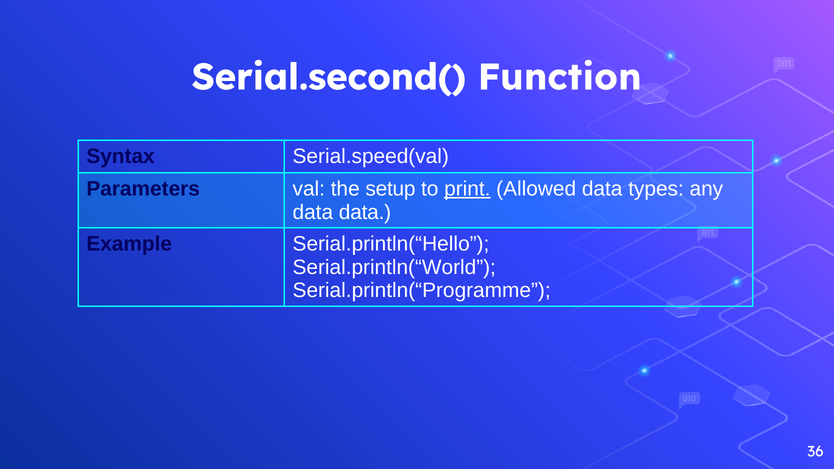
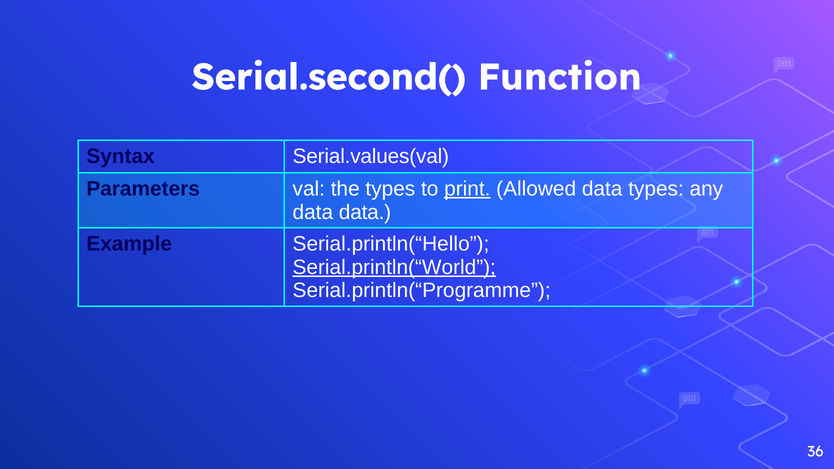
Serial.speed(val: Serial.speed(val -> Serial.values(val
the setup: setup -> types
Serial.println(“World underline: none -> present
